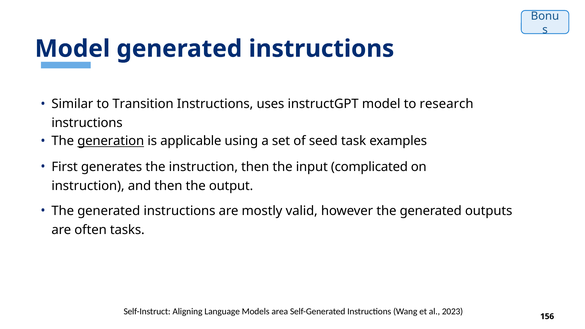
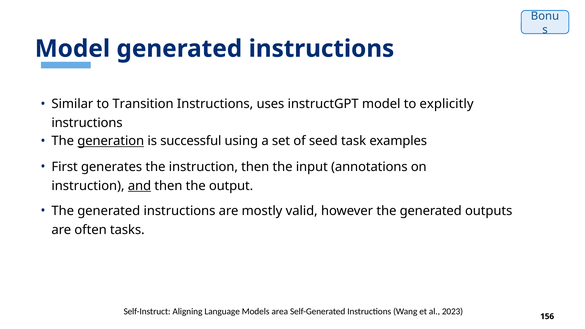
research: research -> explicitly
applicable: applicable -> successful
complicated: complicated -> annotations
and underline: none -> present
